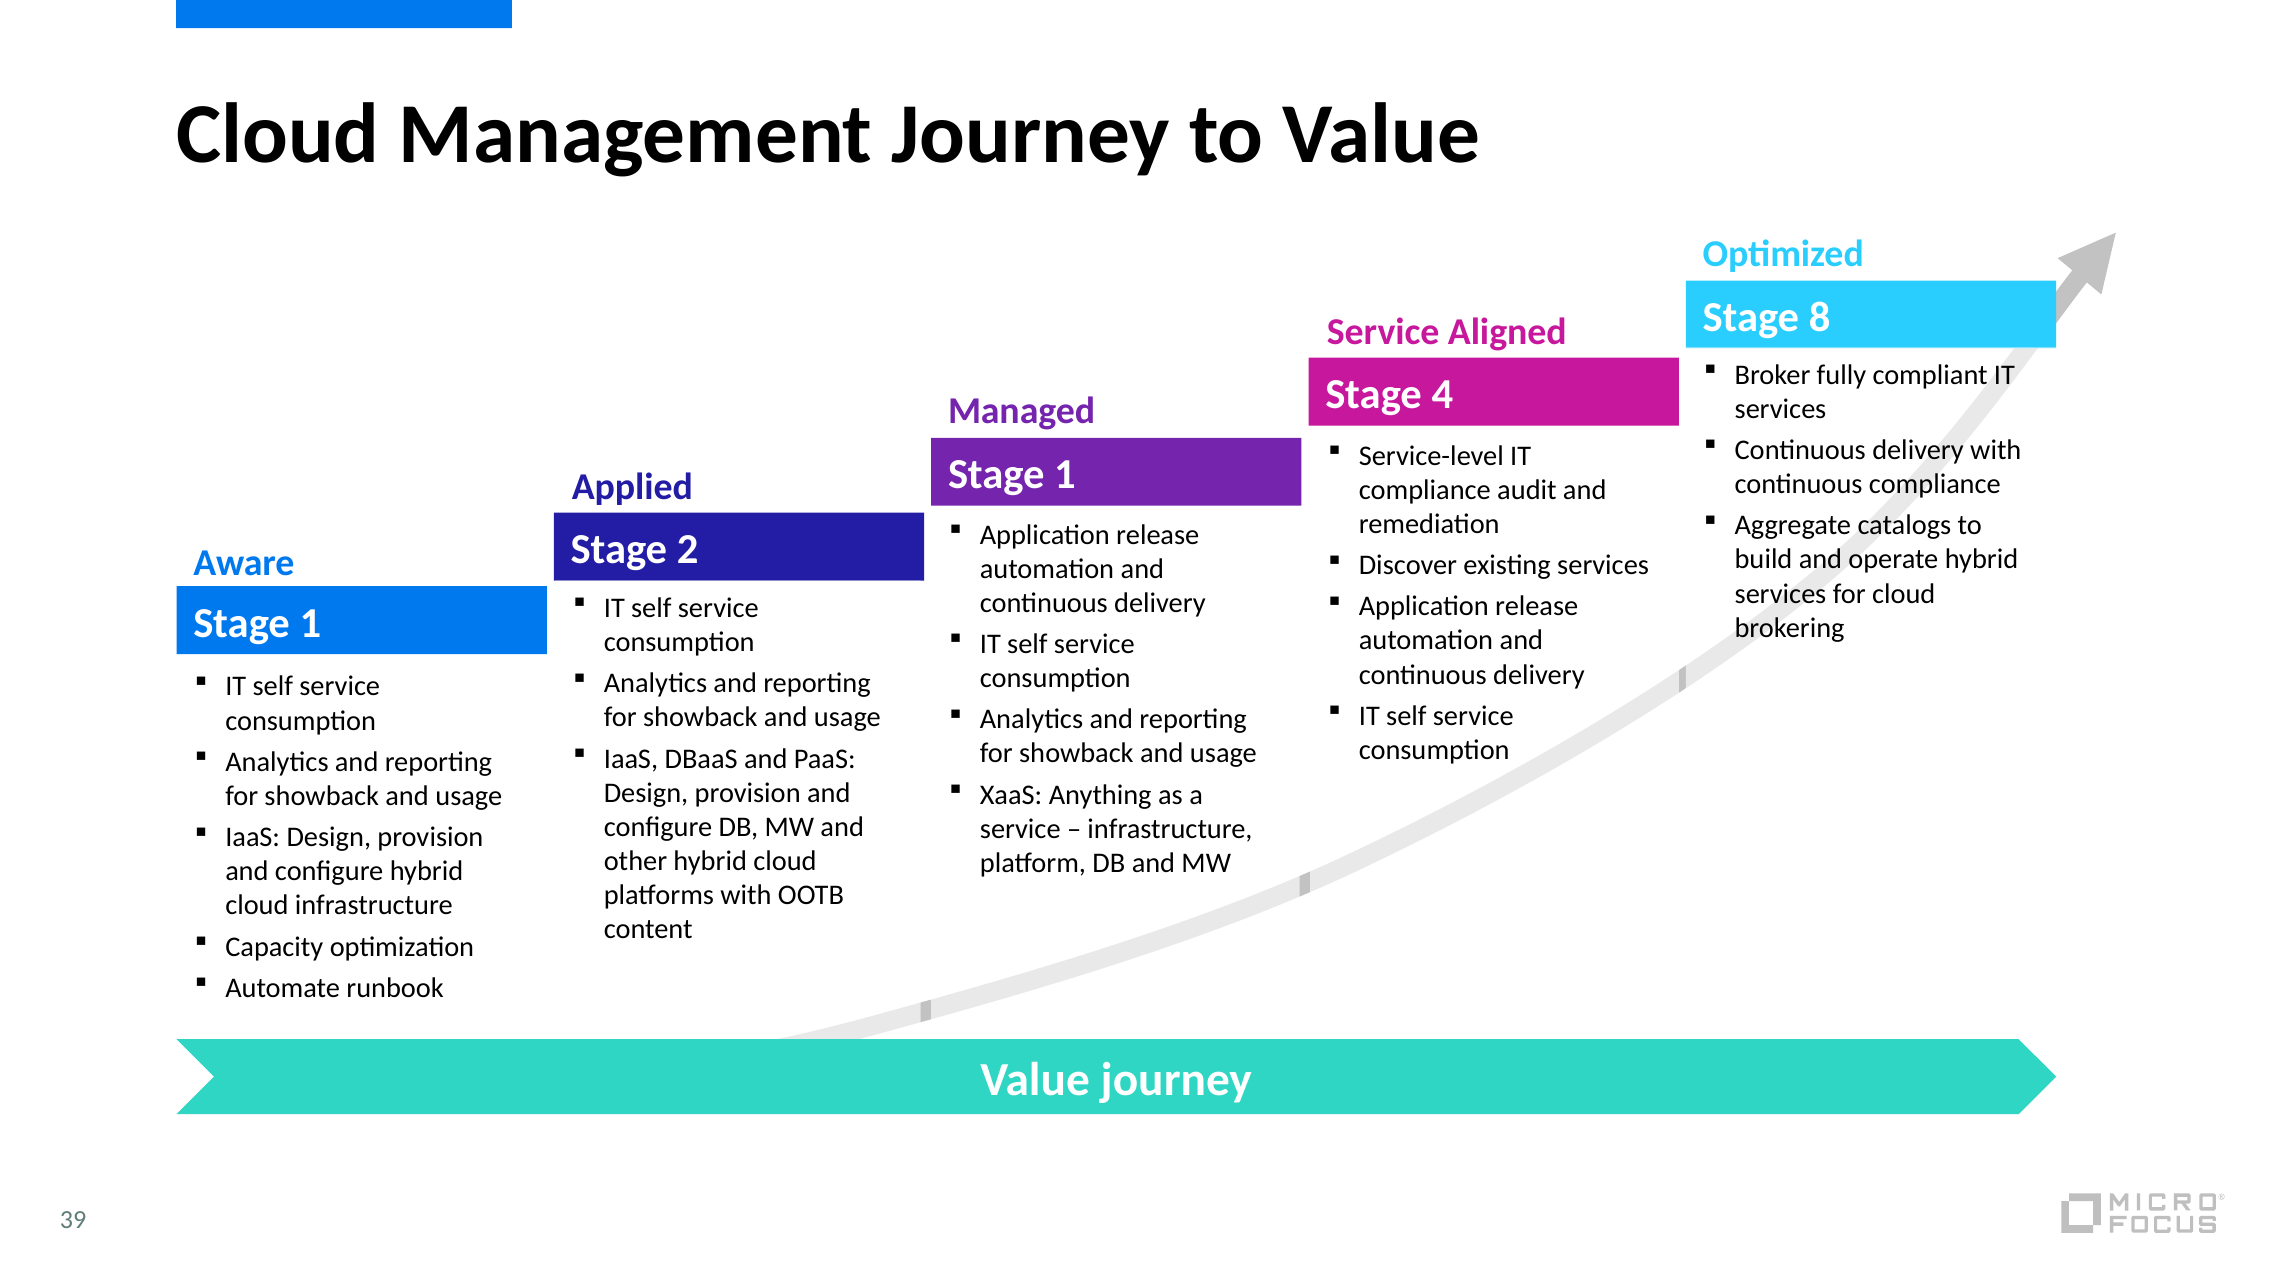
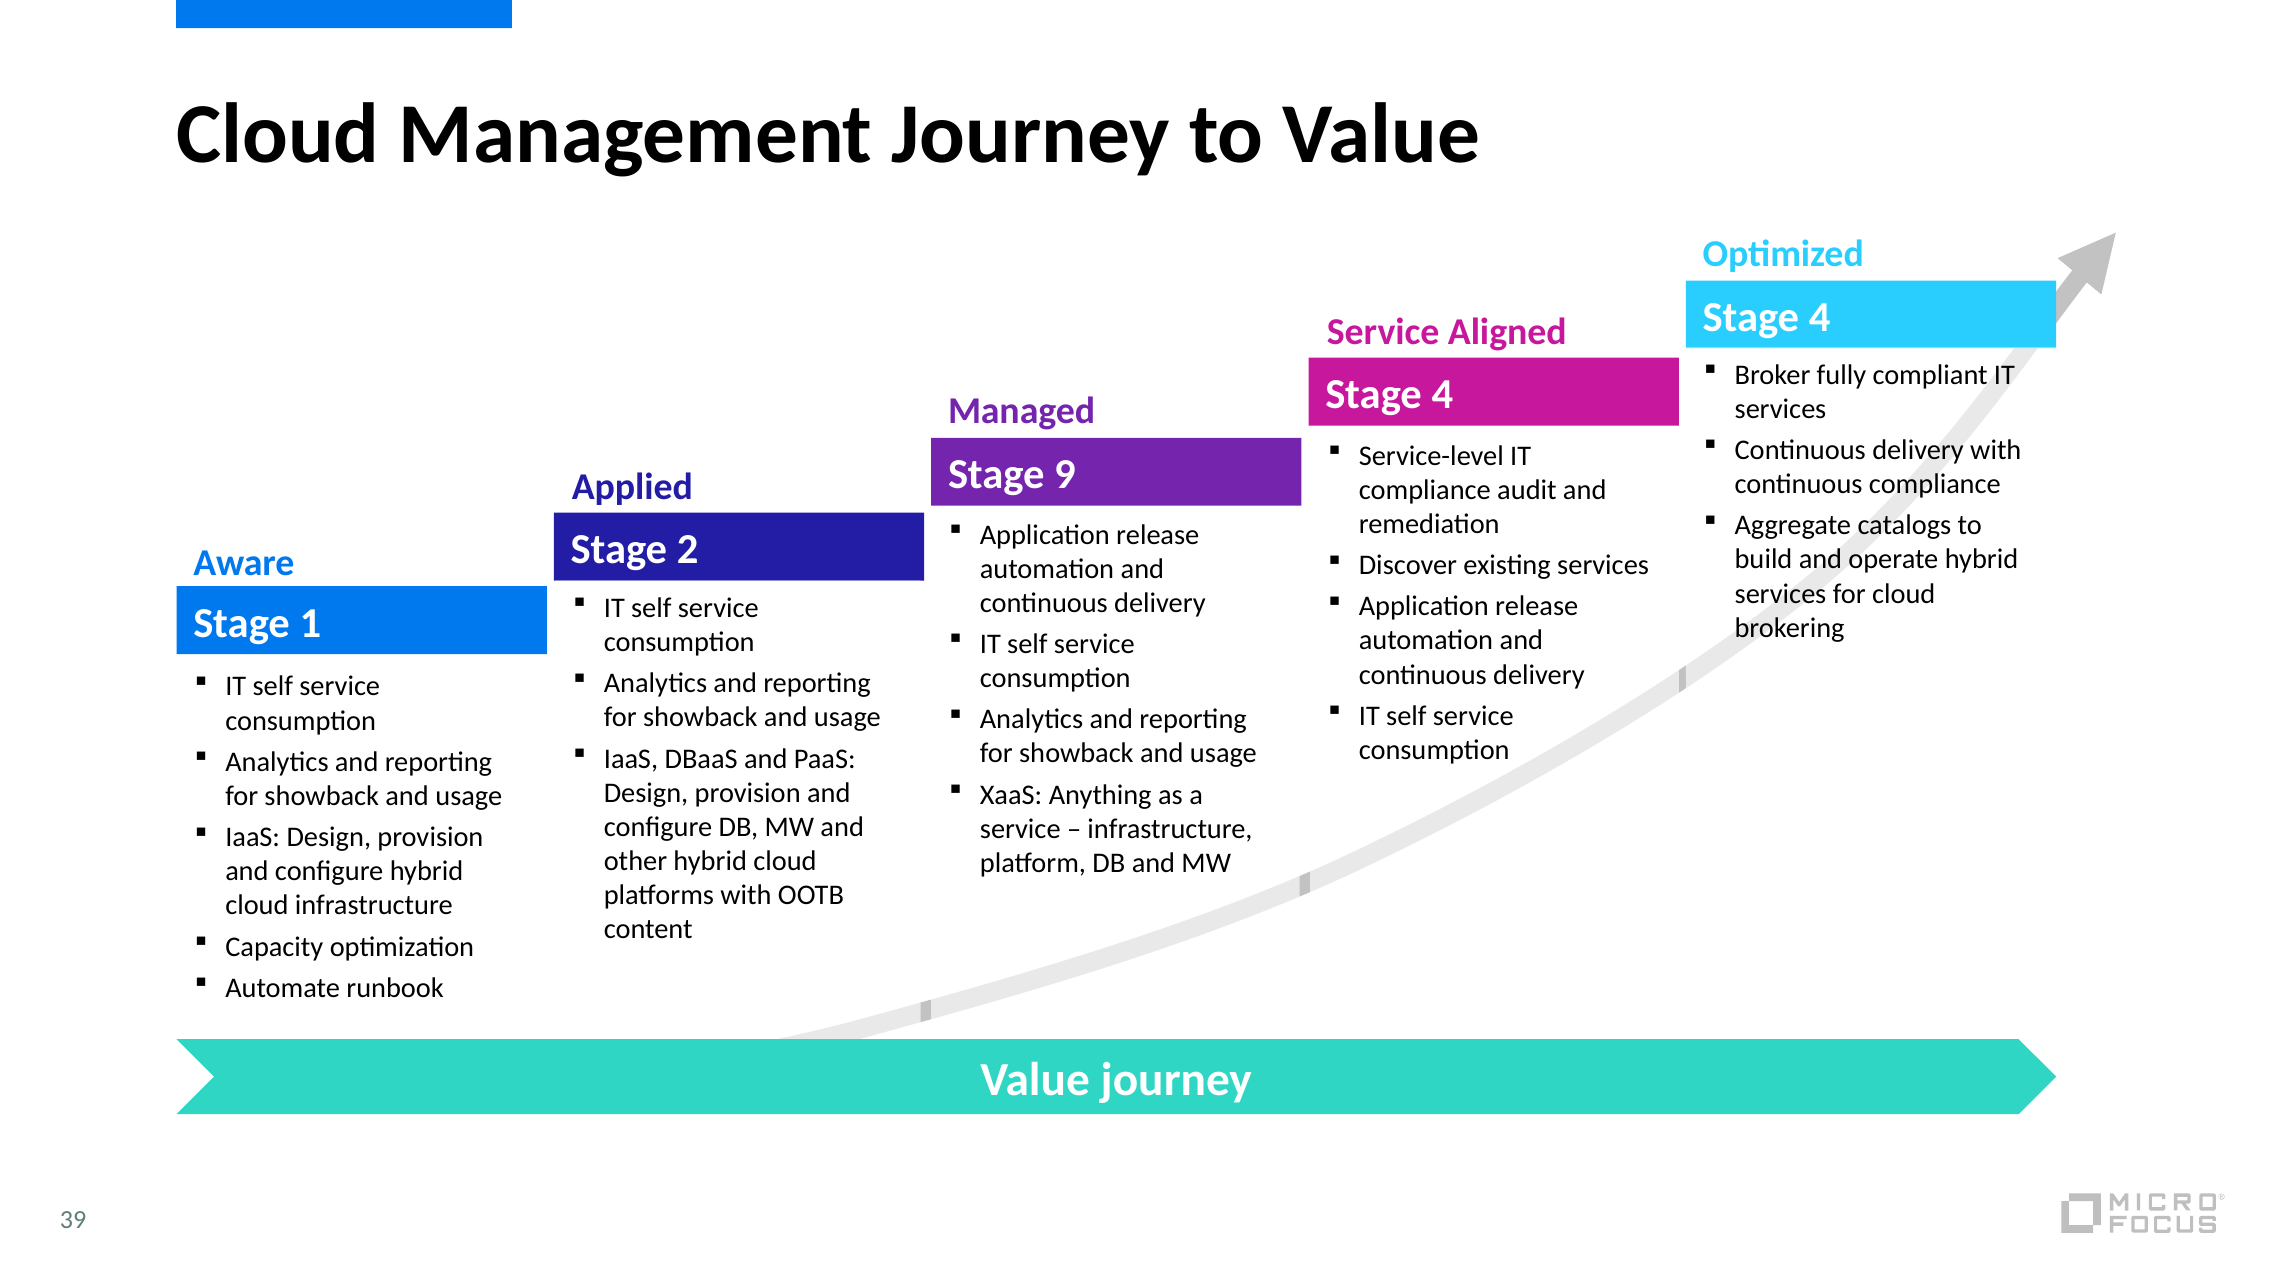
Aligned Stage 8: 8 -> 4
Applied Stage 1: 1 -> 9
